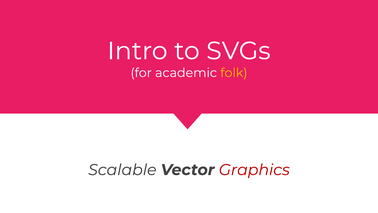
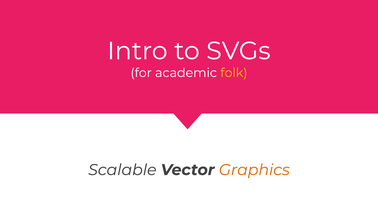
Graphics colour: red -> orange
